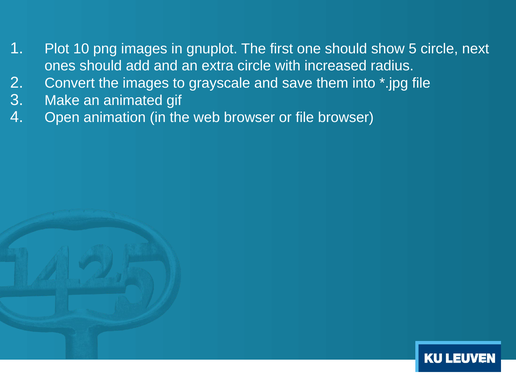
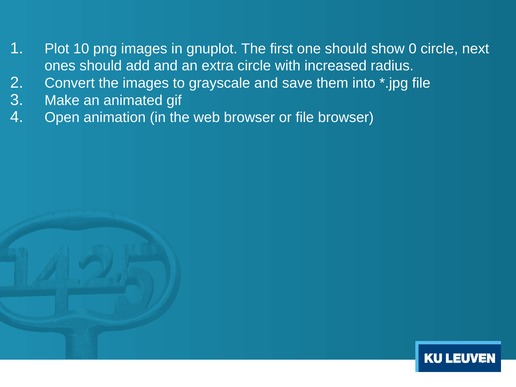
5: 5 -> 0
